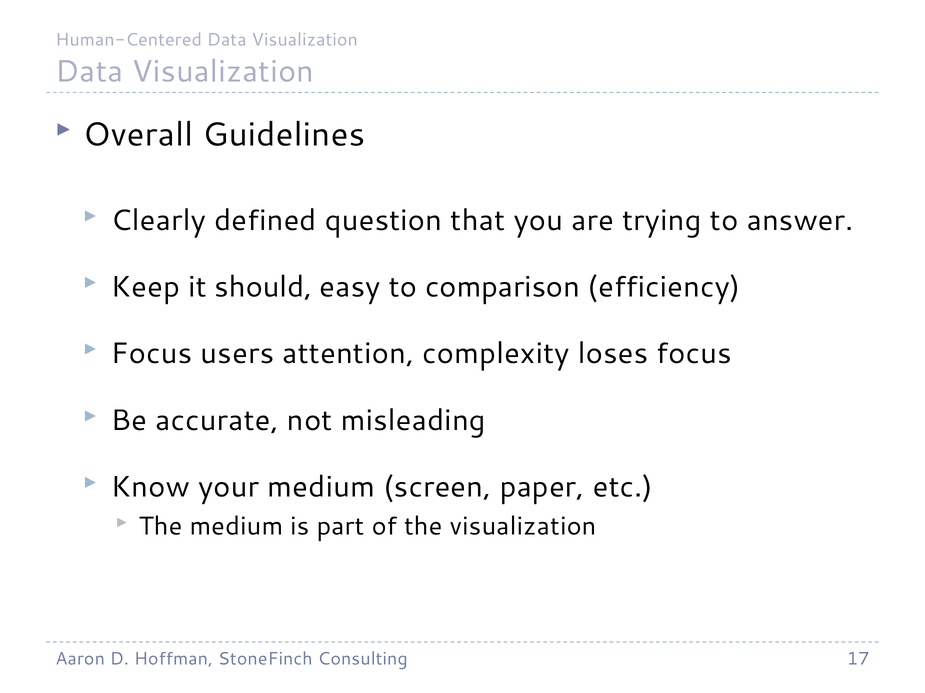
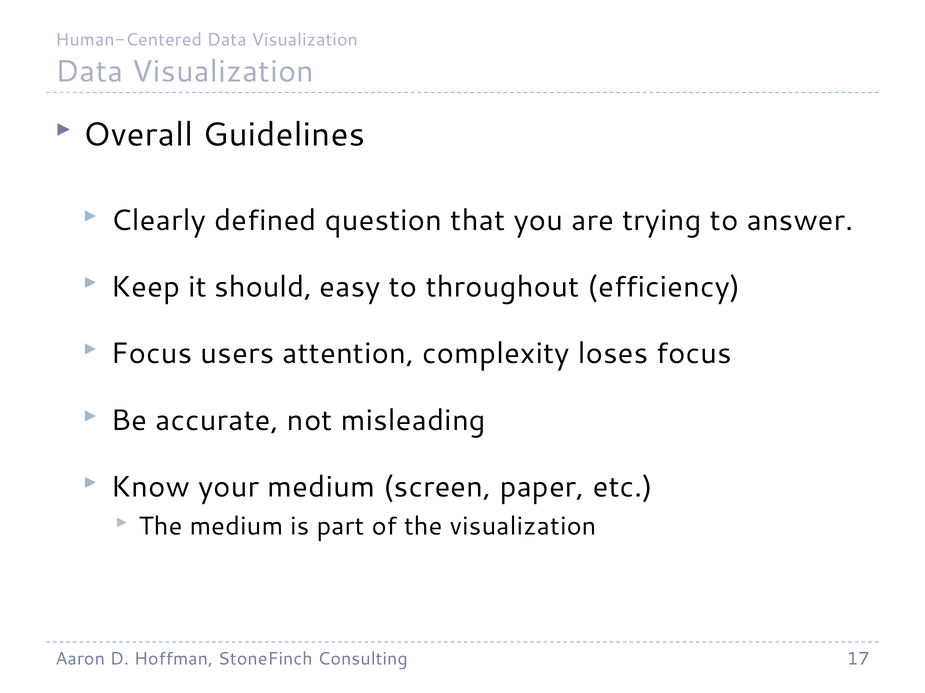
comparison: comparison -> throughout
